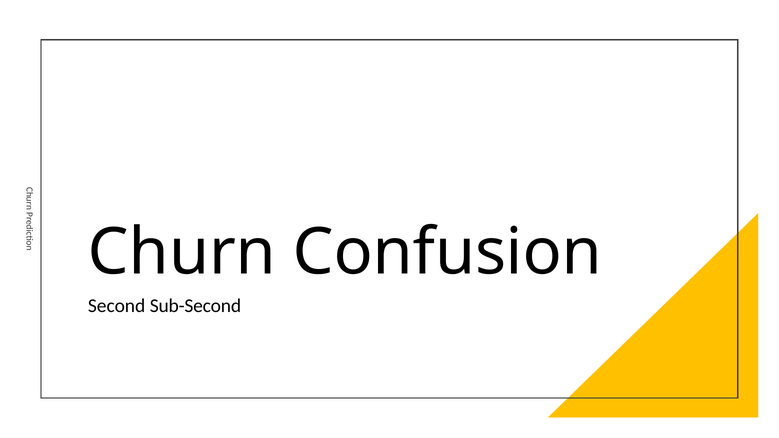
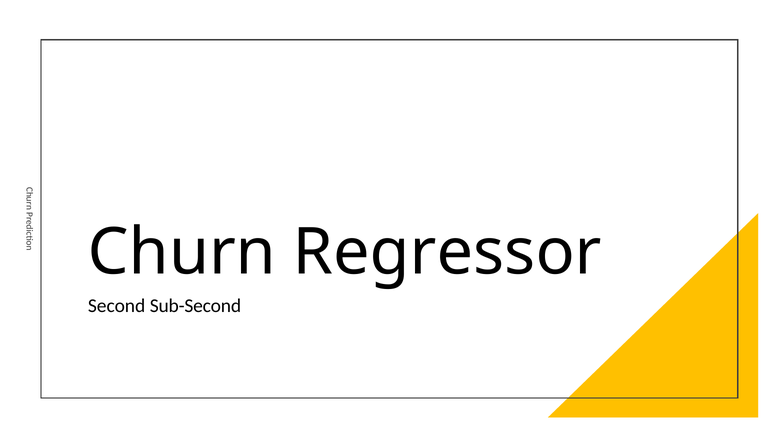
Confusion: Confusion -> Regressor
